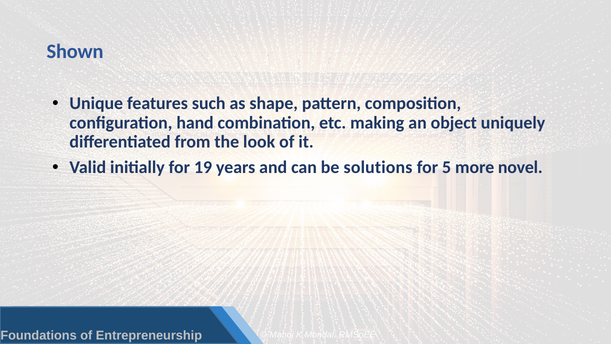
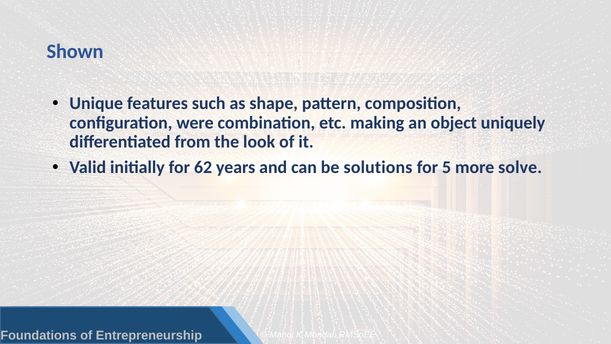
hand: hand -> were
19: 19 -> 62
novel: novel -> solve
